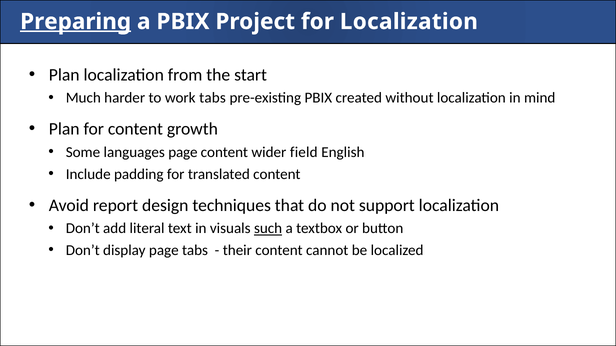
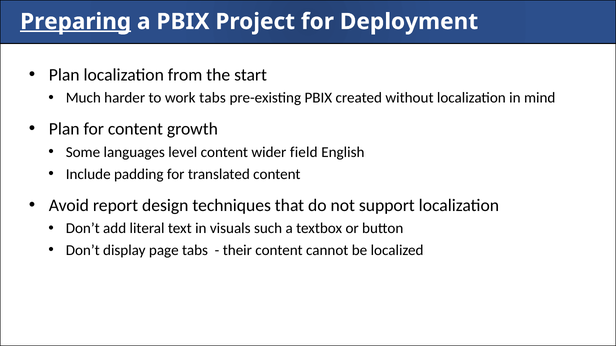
for Localization: Localization -> Deployment
languages page: page -> level
such underline: present -> none
